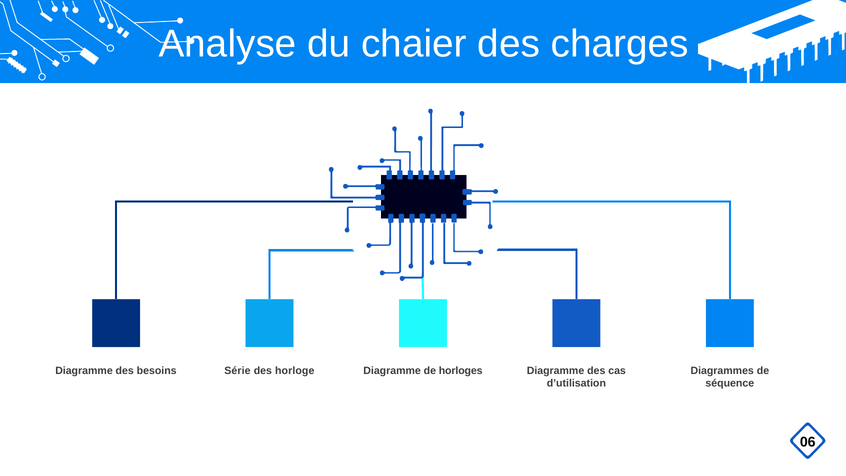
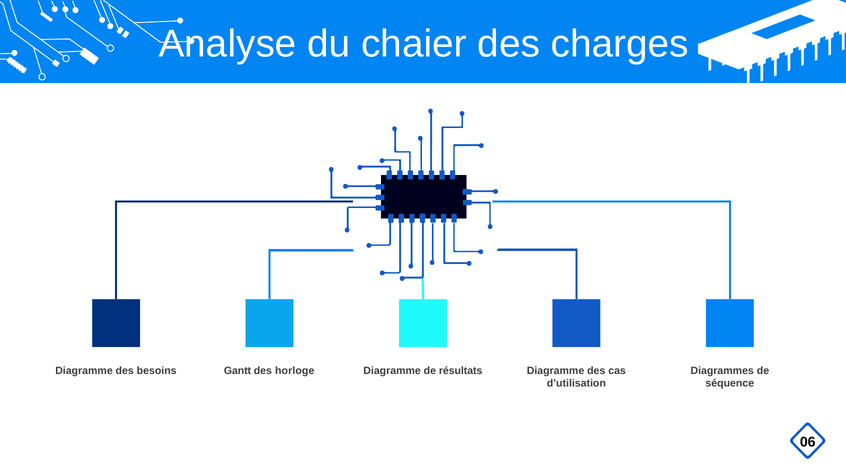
Série: Série -> Gantt
horloges: horloges -> résultats
